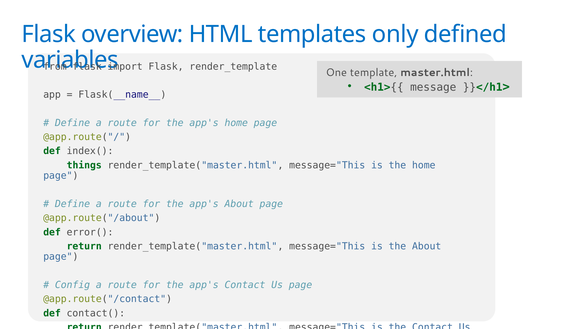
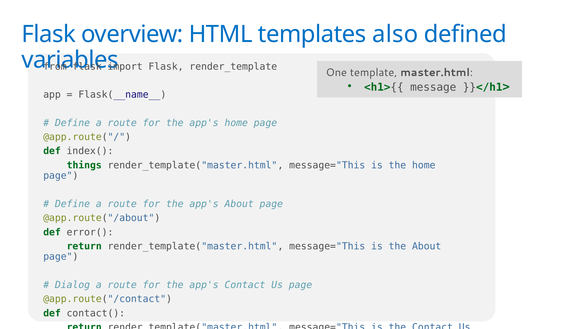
only: only -> also
Config: Config -> Dialog
